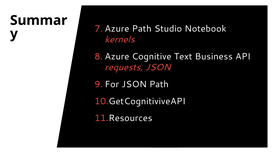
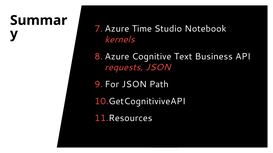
Path at (142, 29): Path -> Time
